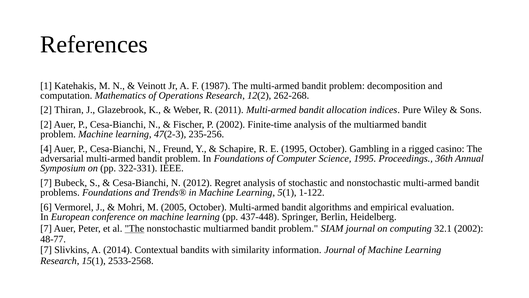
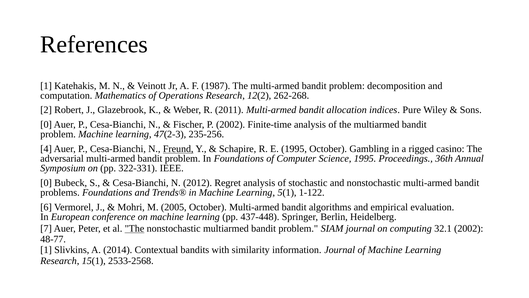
Thiran: Thiran -> Robert
2 at (46, 124): 2 -> 0
Freund underline: none -> present
7 at (46, 183): 7 -> 0
7 at (46, 250): 7 -> 1
